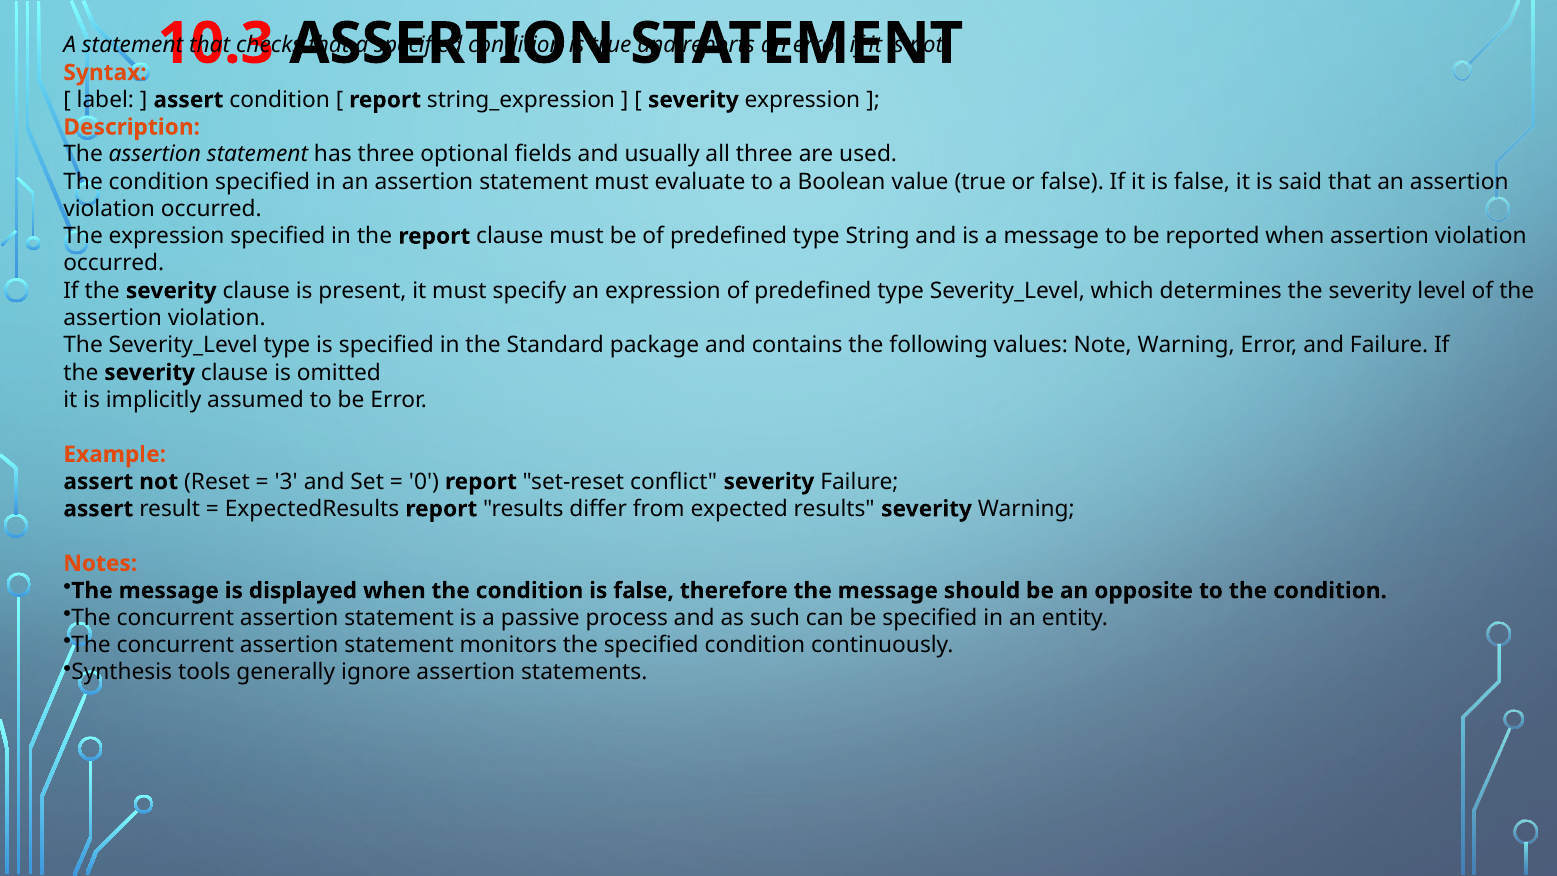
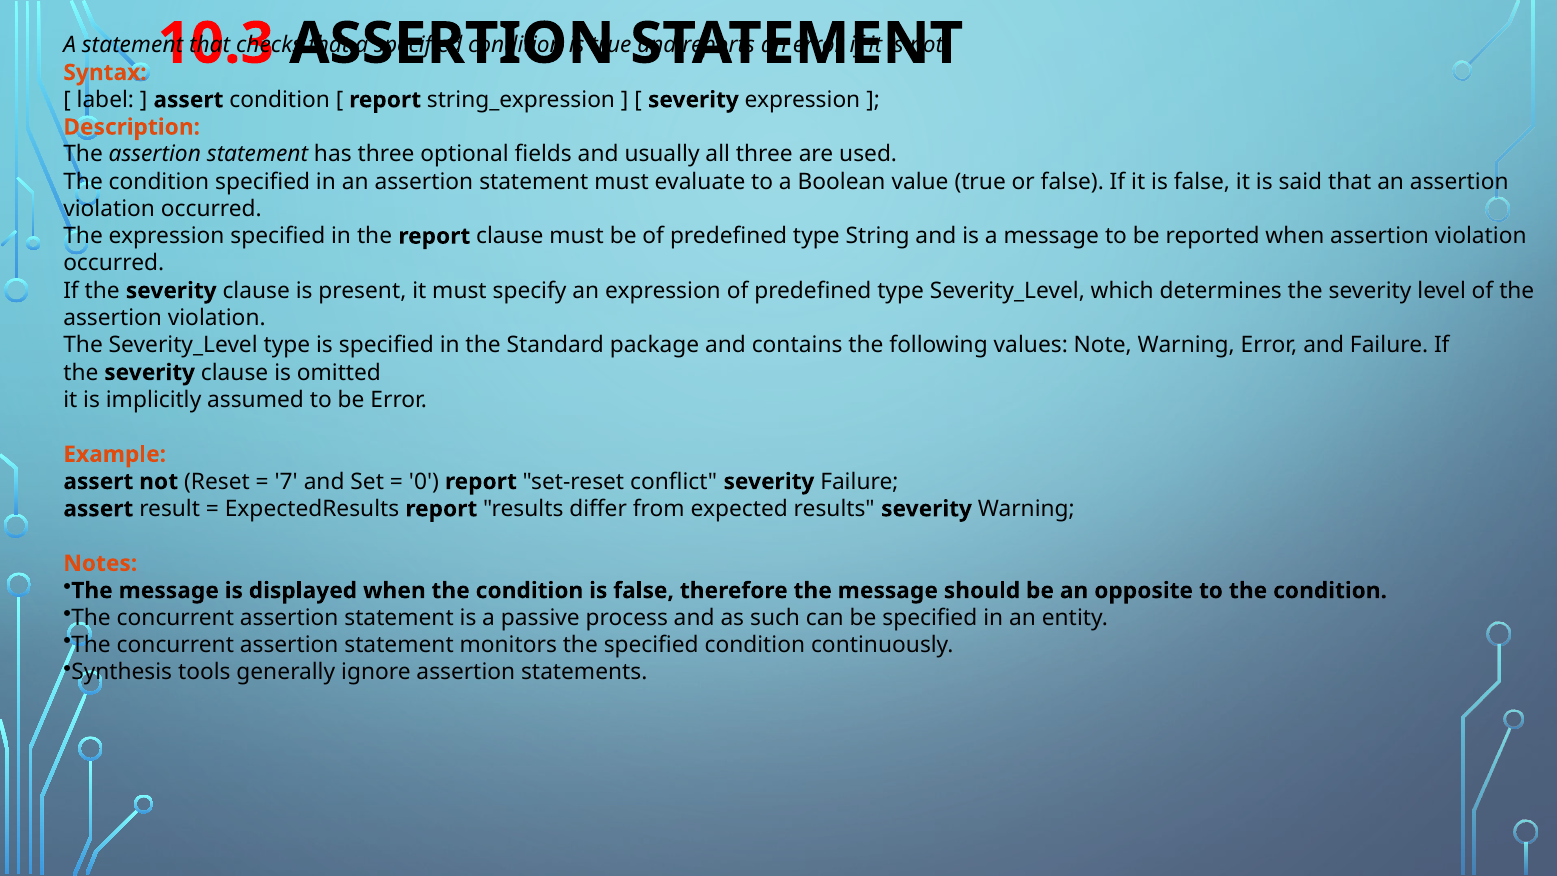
3: 3 -> 7
